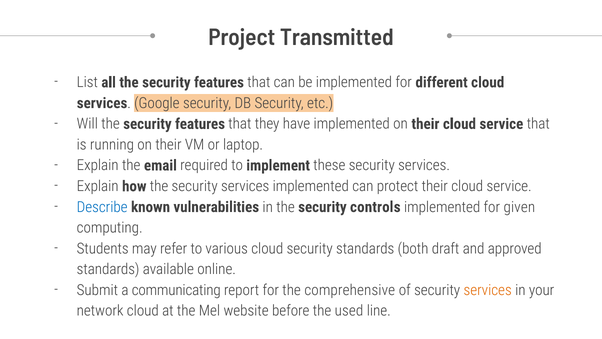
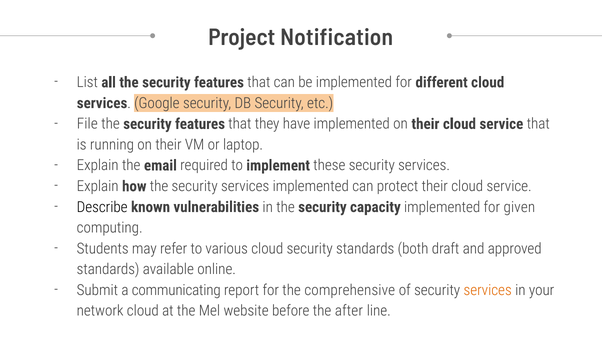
Transmitted: Transmitted -> Notification
Will: Will -> File
Describe colour: blue -> black
controls: controls -> capacity
used: used -> after
